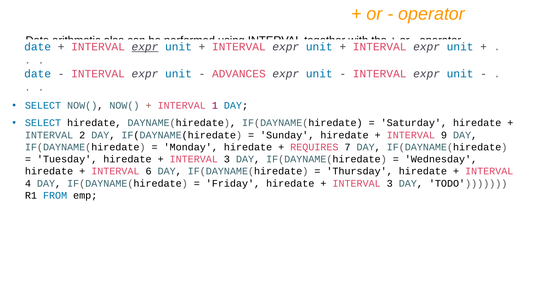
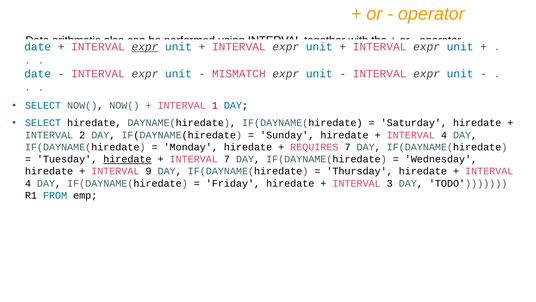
ADVANCES: ADVANCES -> MISMATCH
9 at (444, 135): 9 -> 4
hiredate at (127, 159) underline: none -> present
3 at (227, 159): 3 -> 7
6: 6 -> 9
